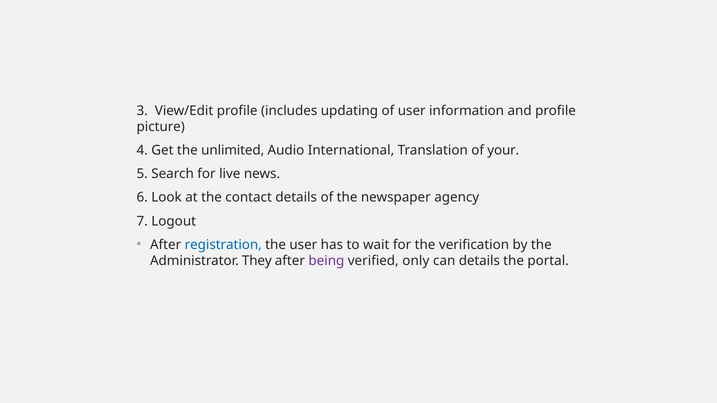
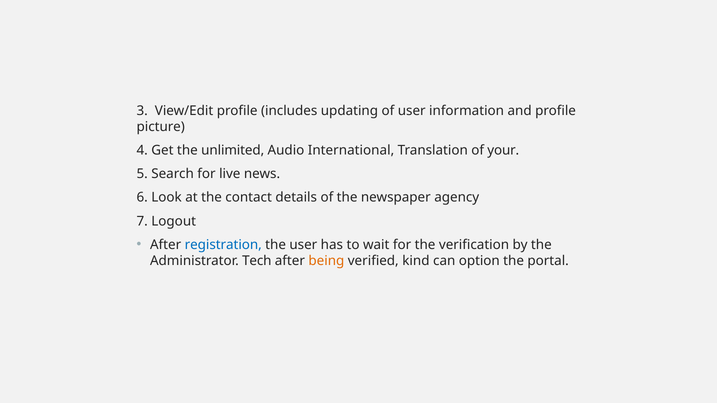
They: They -> Tech
being colour: purple -> orange
only: only -> kind
can details: details -> option
